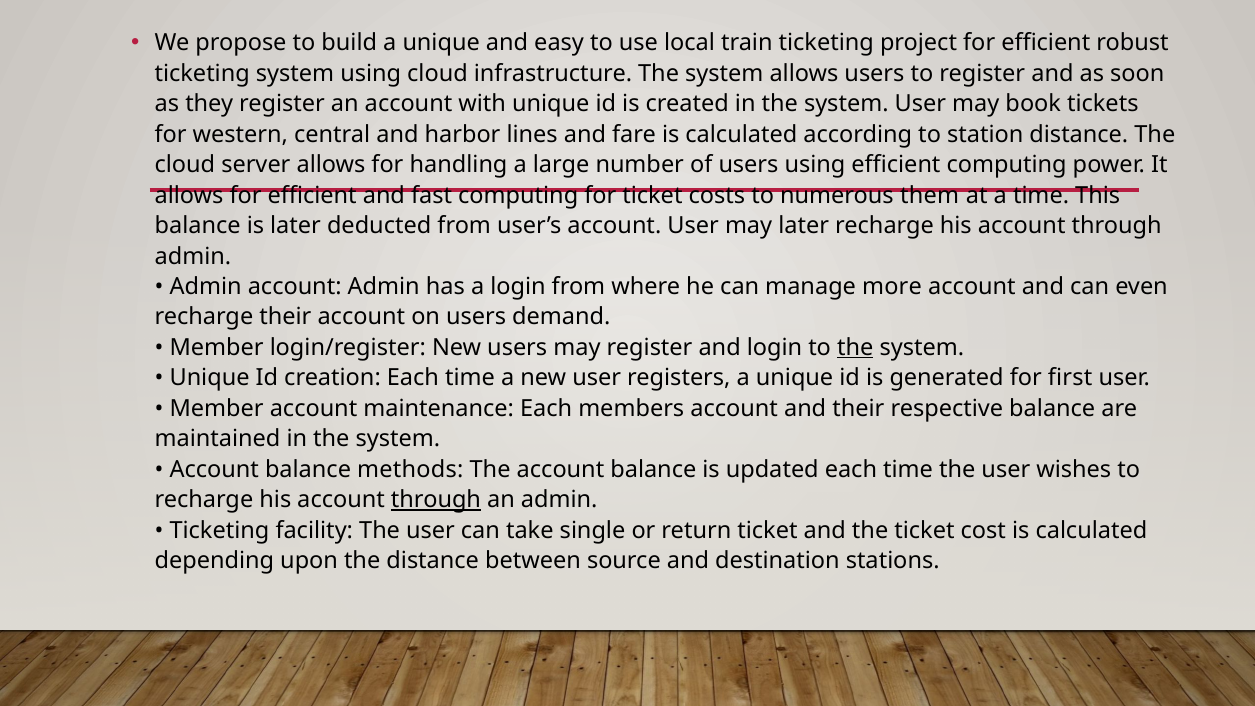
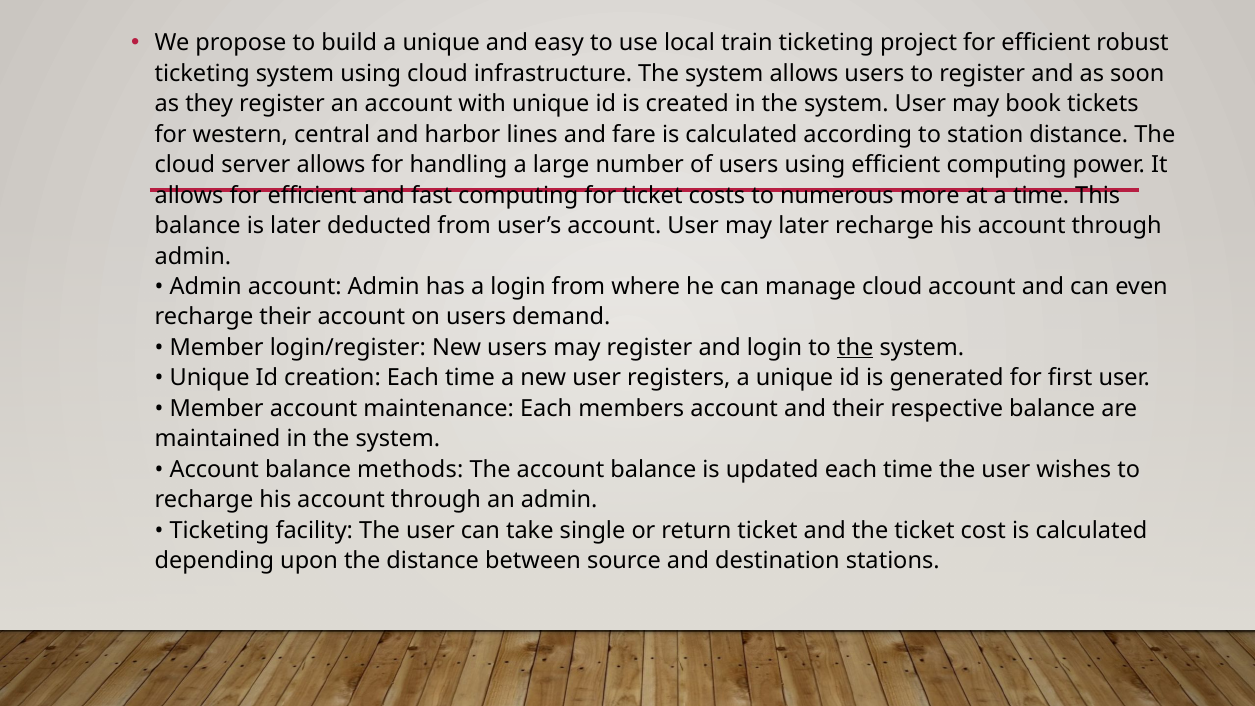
them: them -> more
manage more: more -> cloud
through at (436, 500) underline: present -> none
